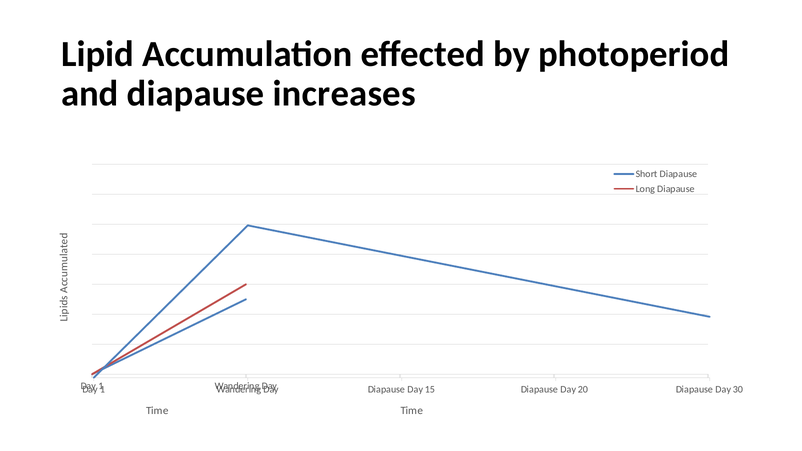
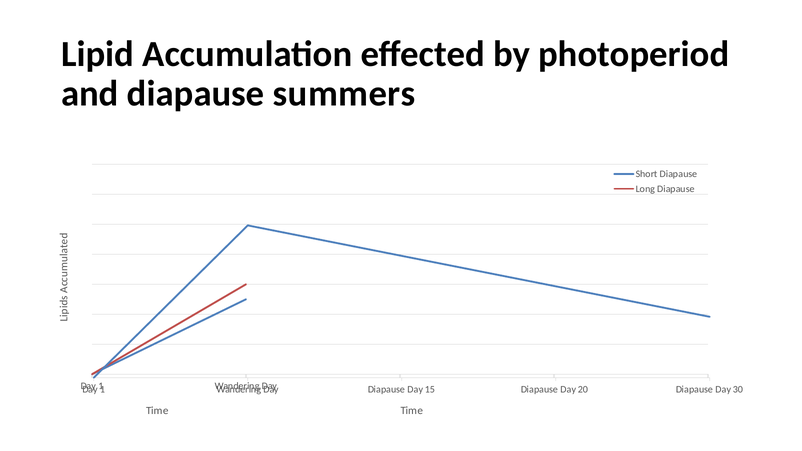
increases: increases -> summers
